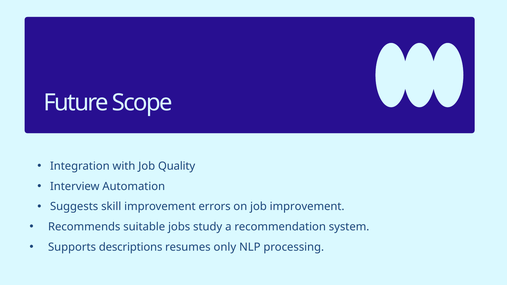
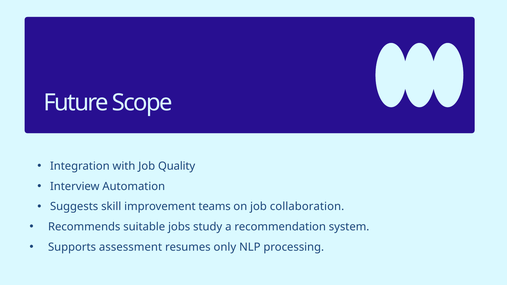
errors: errors -> teams
job improvement: improvement -> collaboration
descriptions: descriptions -> assessment
